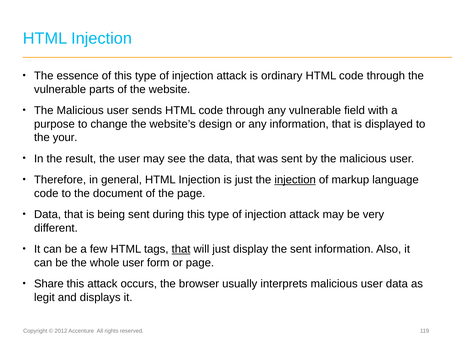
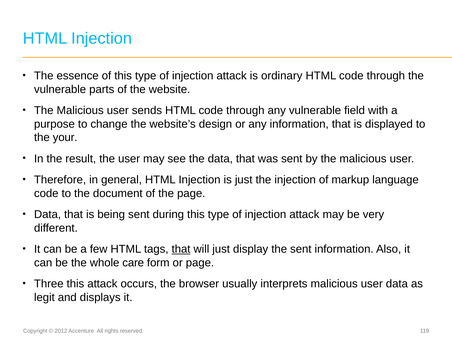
injection at (295, 180) underline: present -> none
whole user: user -> care
Share: Share -> Three
